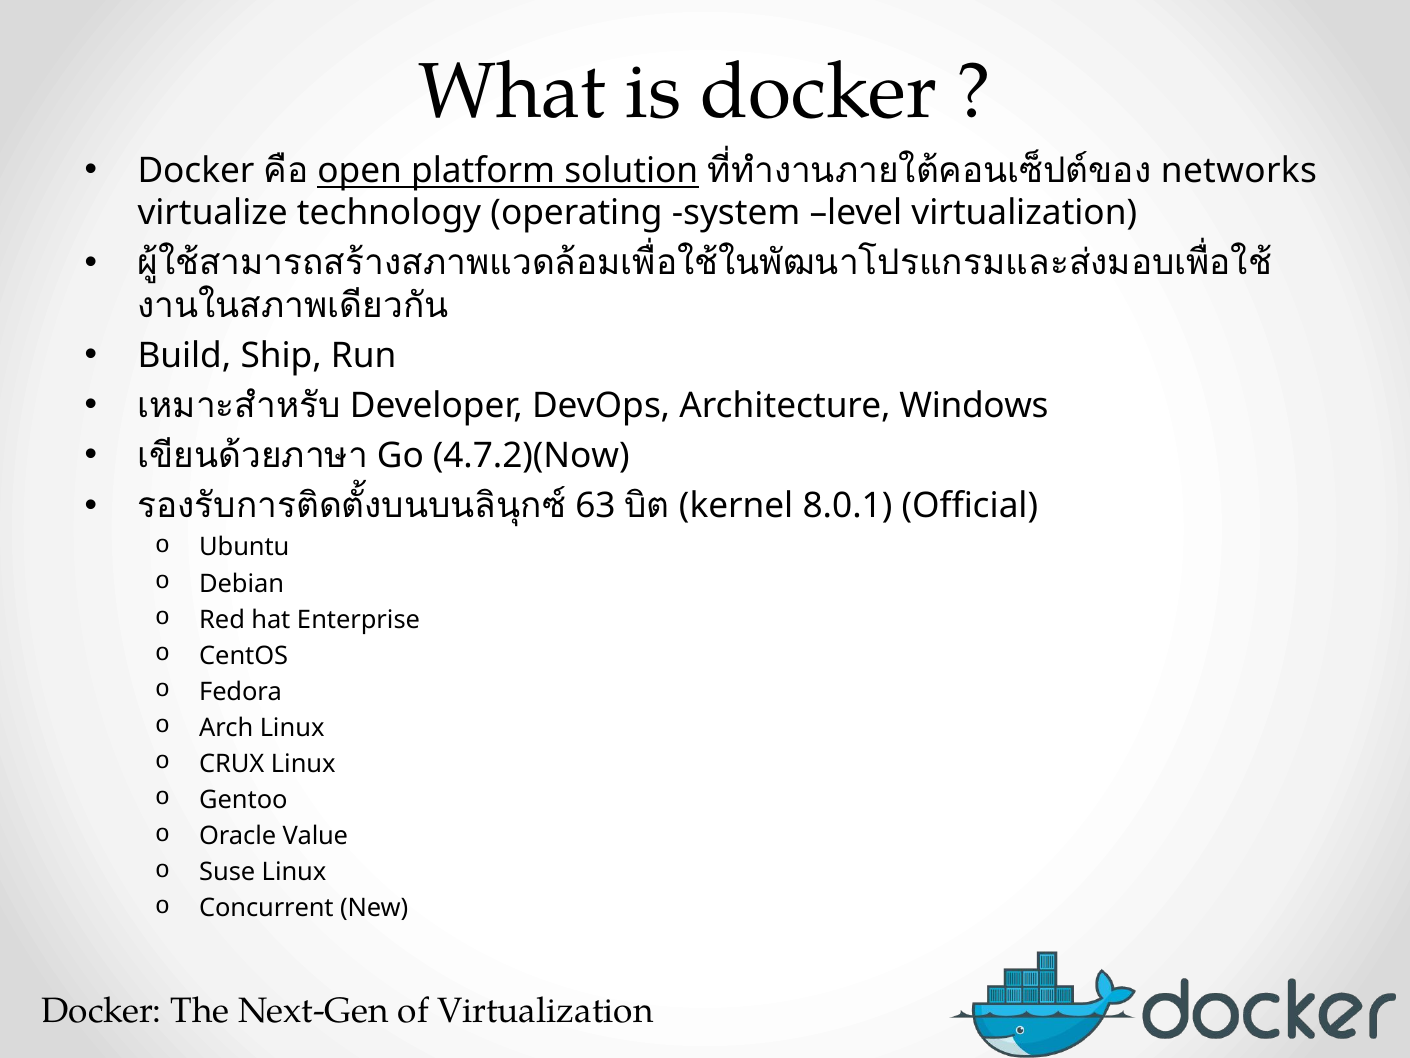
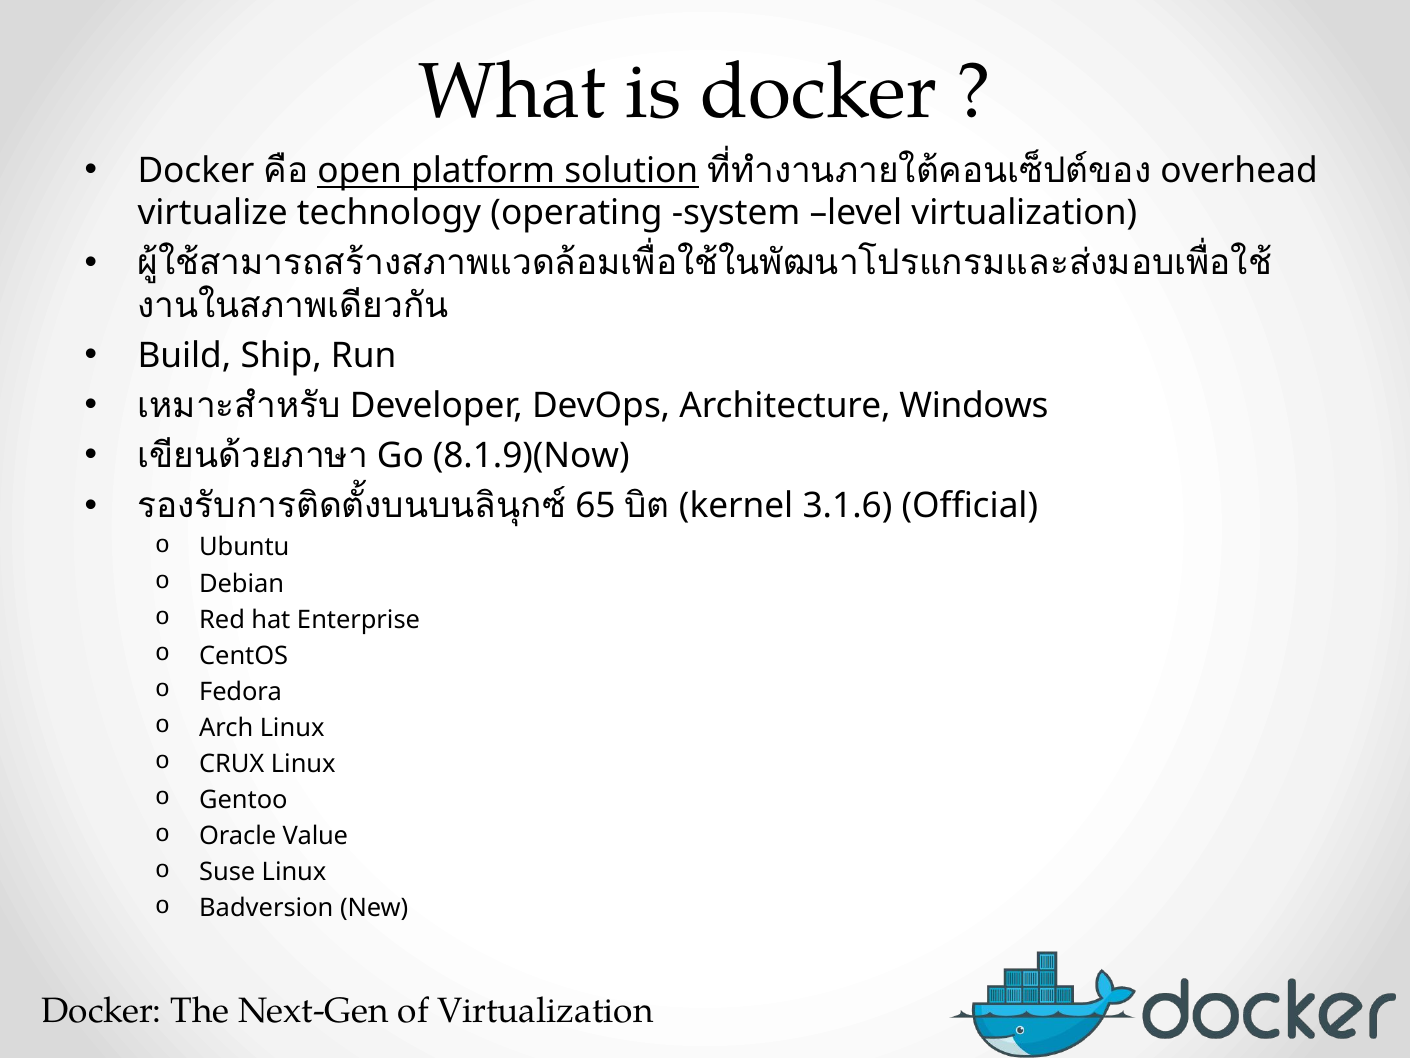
networks: networks -> overhead
4.7.2)(Now: 4.7.2)(Now -> 8.1.9)(Now
63: 63 -> 65
8.0.1: 8.0.1 -> 3.1.6
Concurrent: Concurrent -> Badversion
